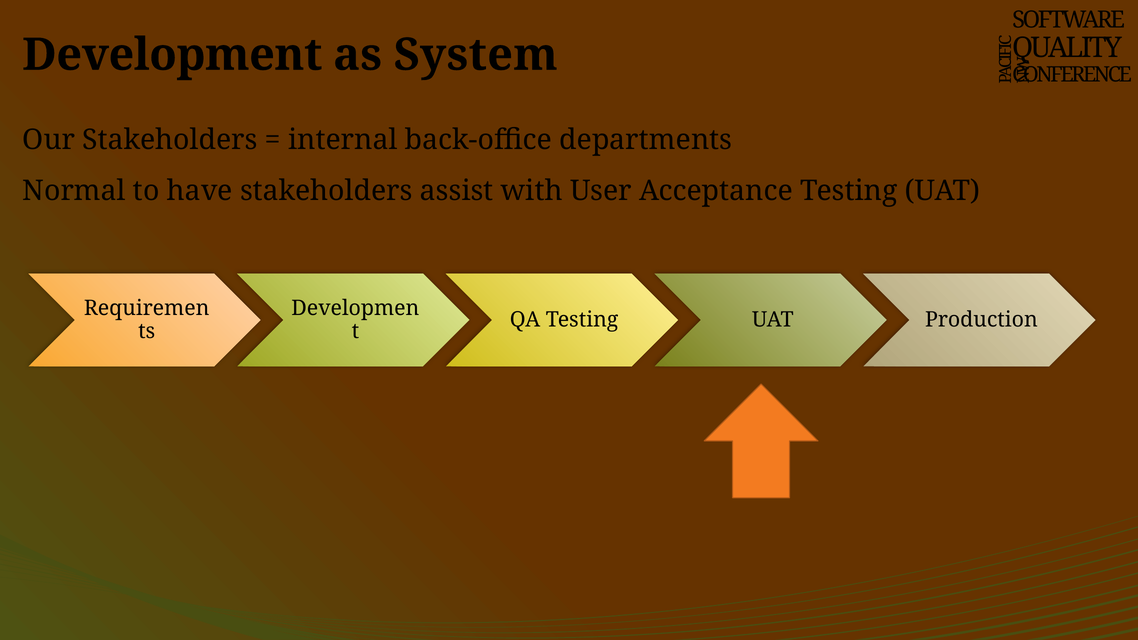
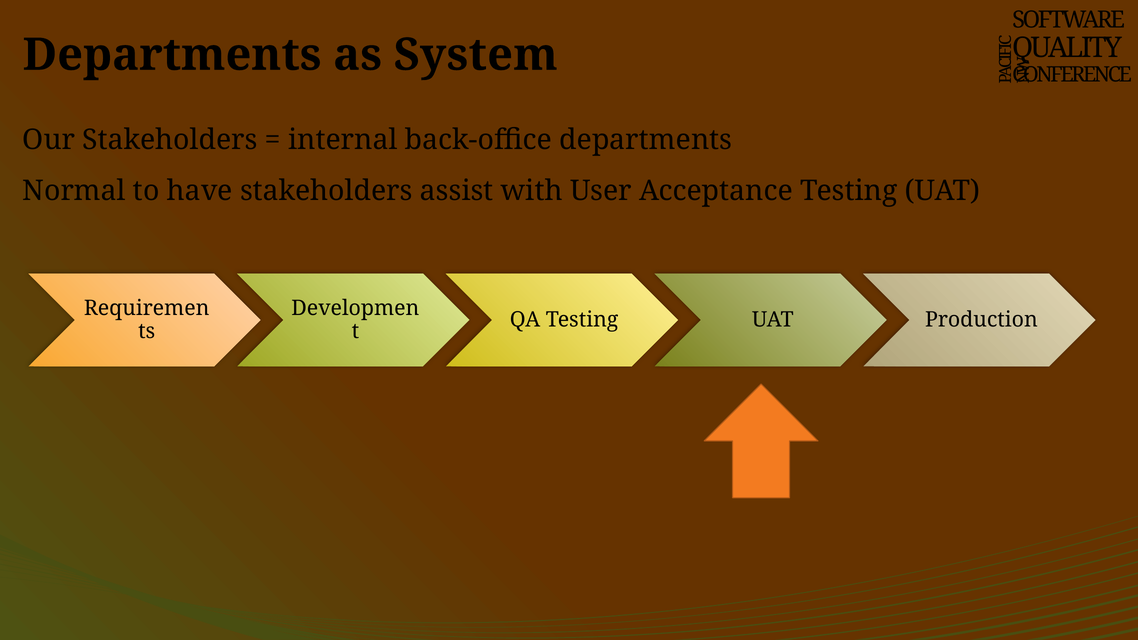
Development at (172, 55): Development -> Departments
